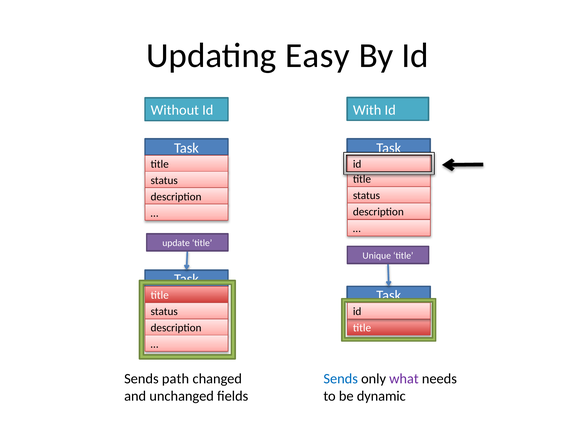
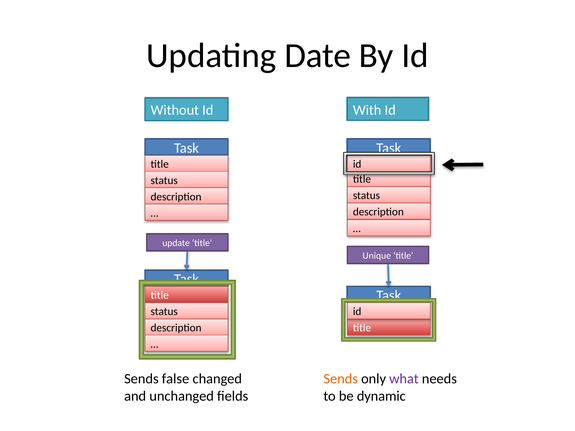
Easy: Easy -> Date
path: path -> false
Sends at (341, 379) colour: blue -> orange
